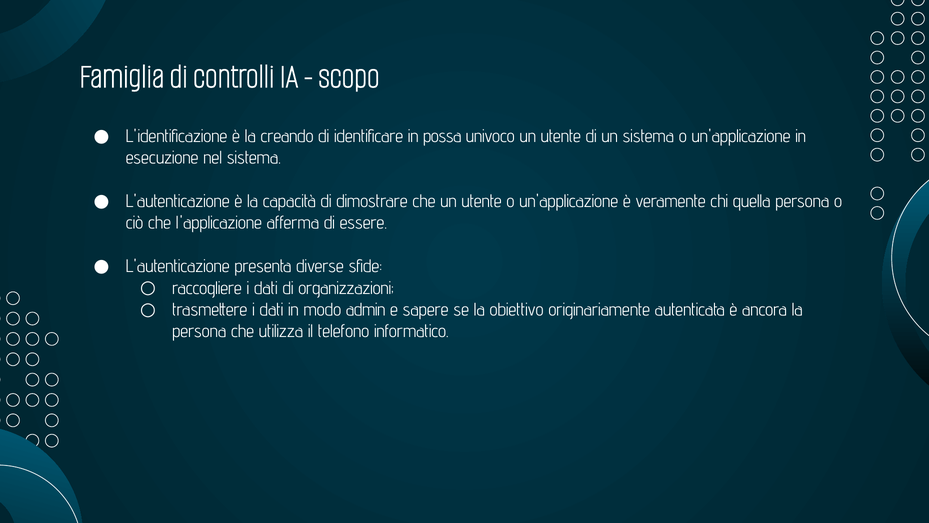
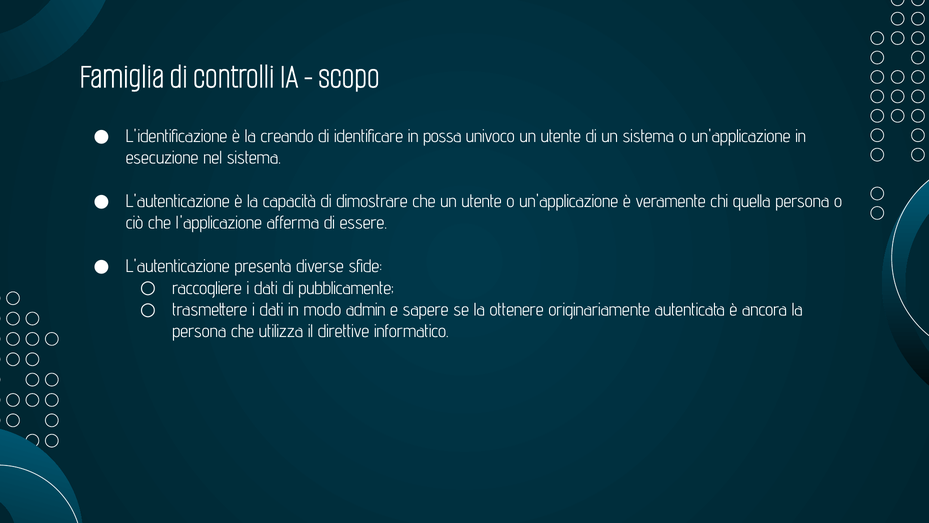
organizzazioni: organizzazioni -> pubblicamente
obiettivo: obiettivo -> ottenere
telefono: telefono -> direttive
